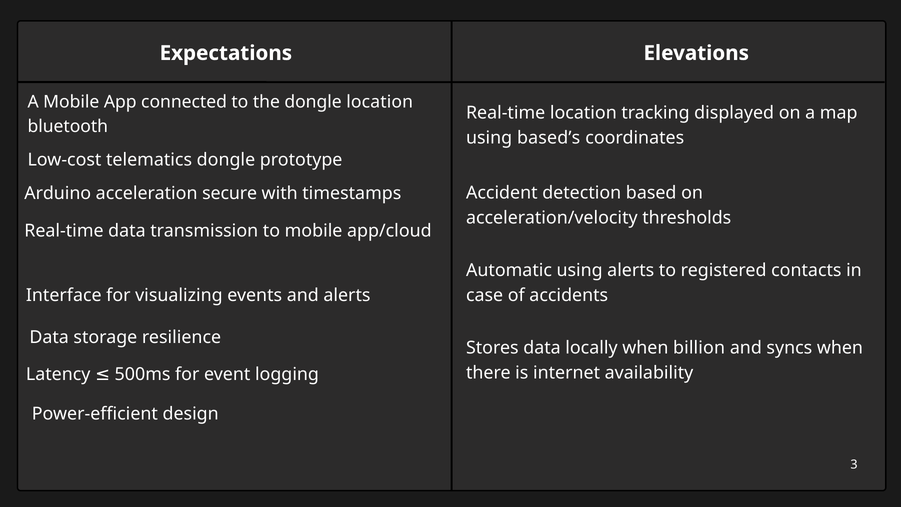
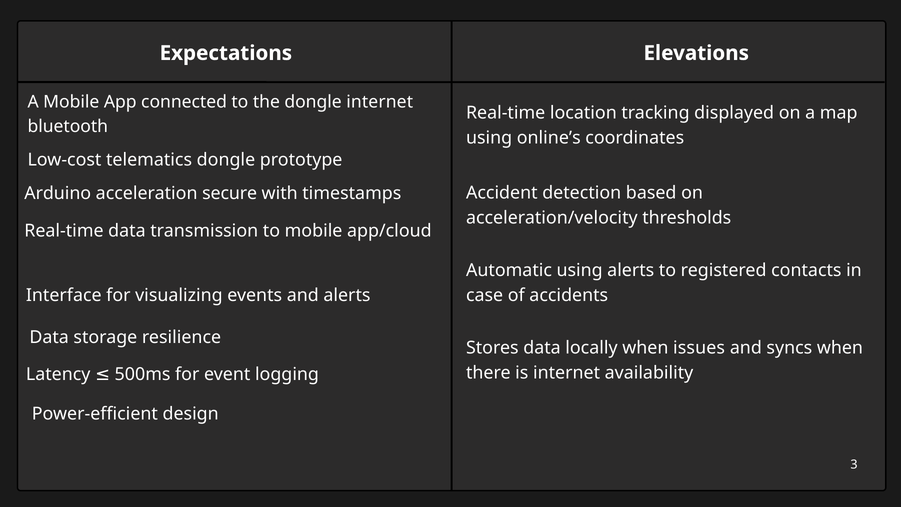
dongle location: location -> internet
based’s: based’s -> online’s
billion: billion -> issues
